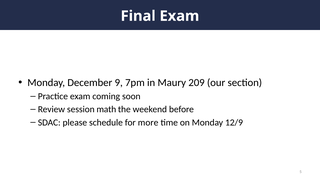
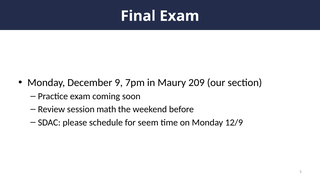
more: more -> seem
